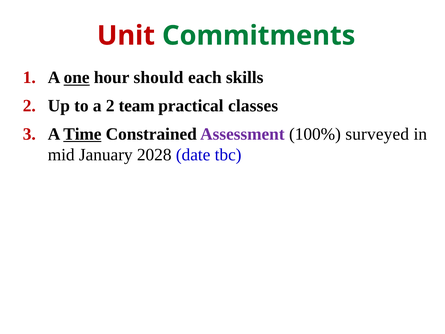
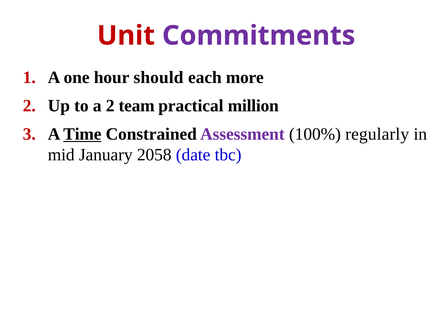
Commitments colour: green -> purple
one underline: present -> none
skills: skills -> more
classes: classes -> million
surveyed: surveyed -> regularly
2028: 2028 -> 2058
